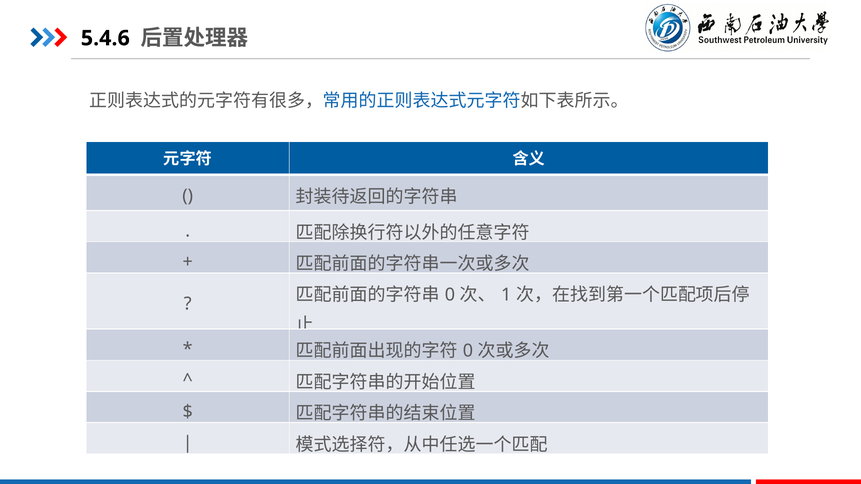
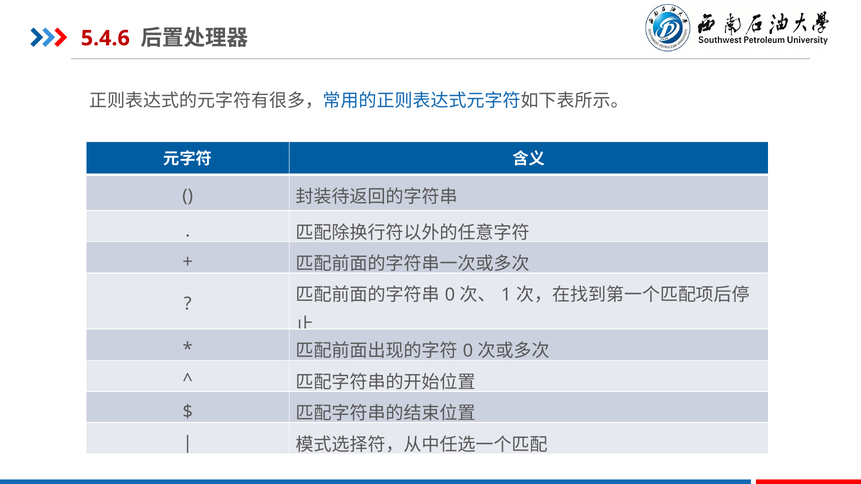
5.4.6 colour: black -> red
